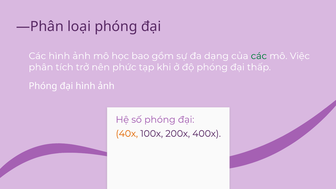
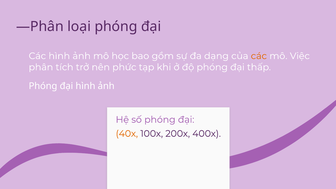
các at (259, 56) colour: green -> orange
